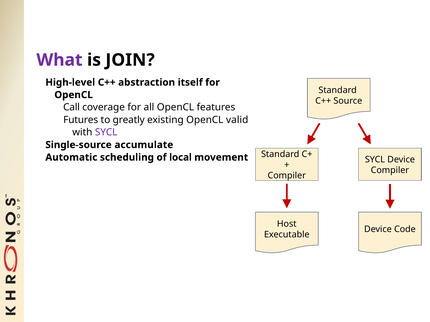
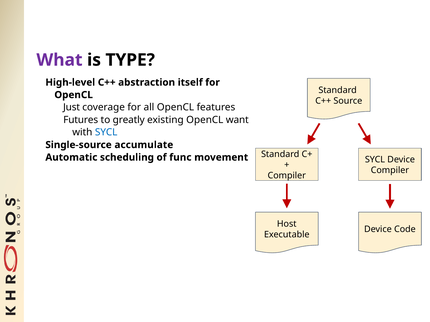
JOIN: JOIN -> TYPE
Call: Call -> Just
valid: valid -> want
SYCL at (106, 133) colour: purple -> blue
local: local -> func
